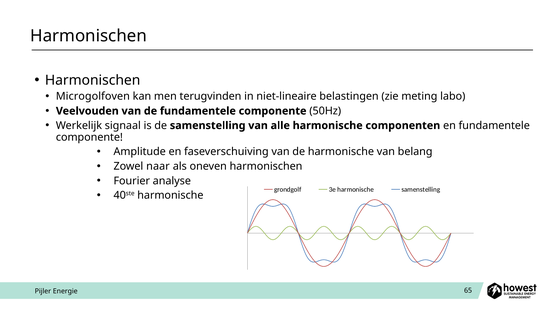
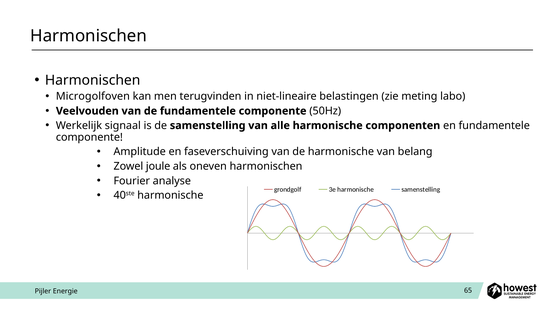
naar: naar -> joule
